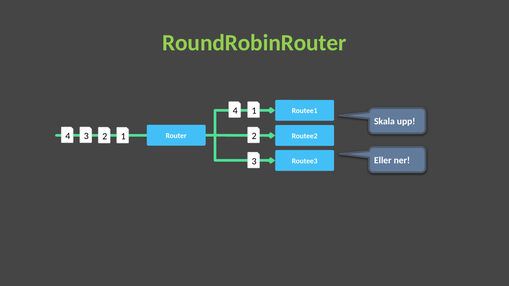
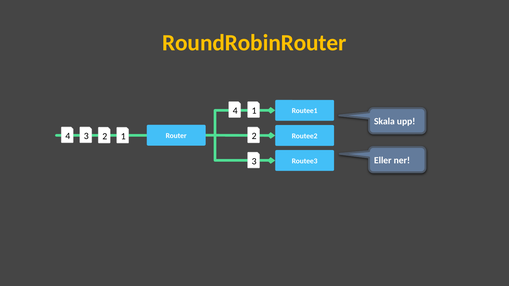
RoundRobinRouter colour: light green -> yellow
